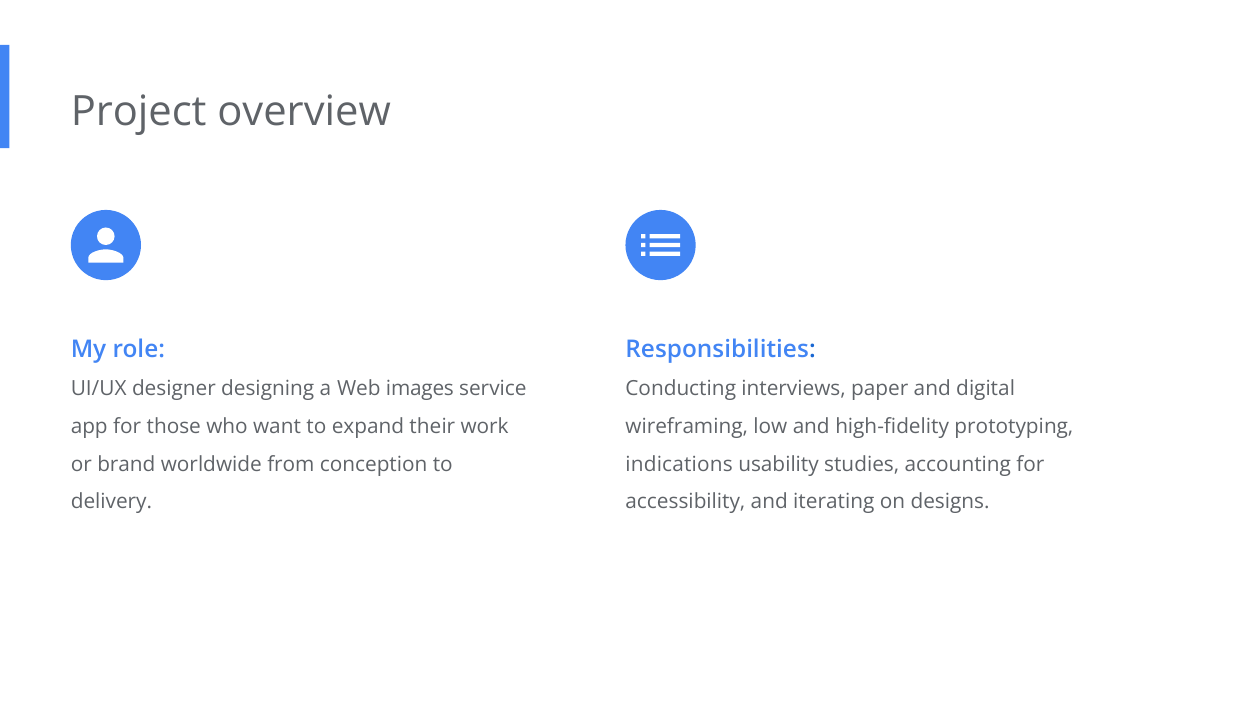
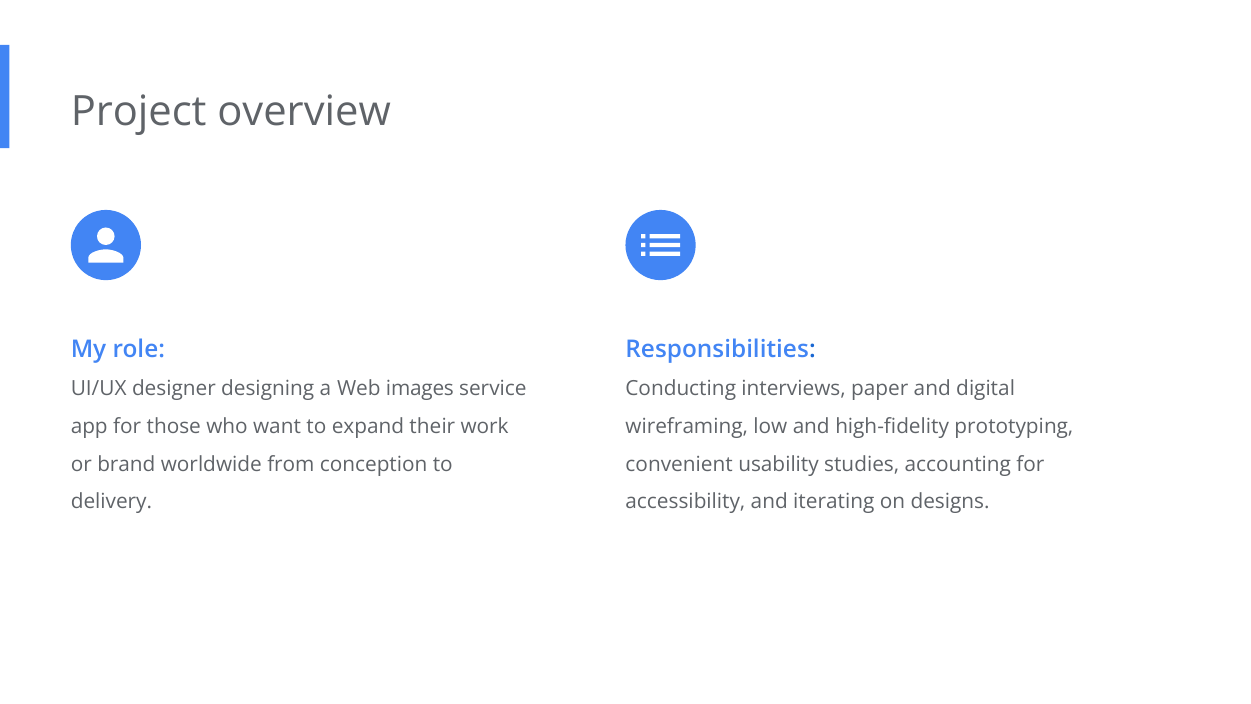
indications: indications -> convenient
